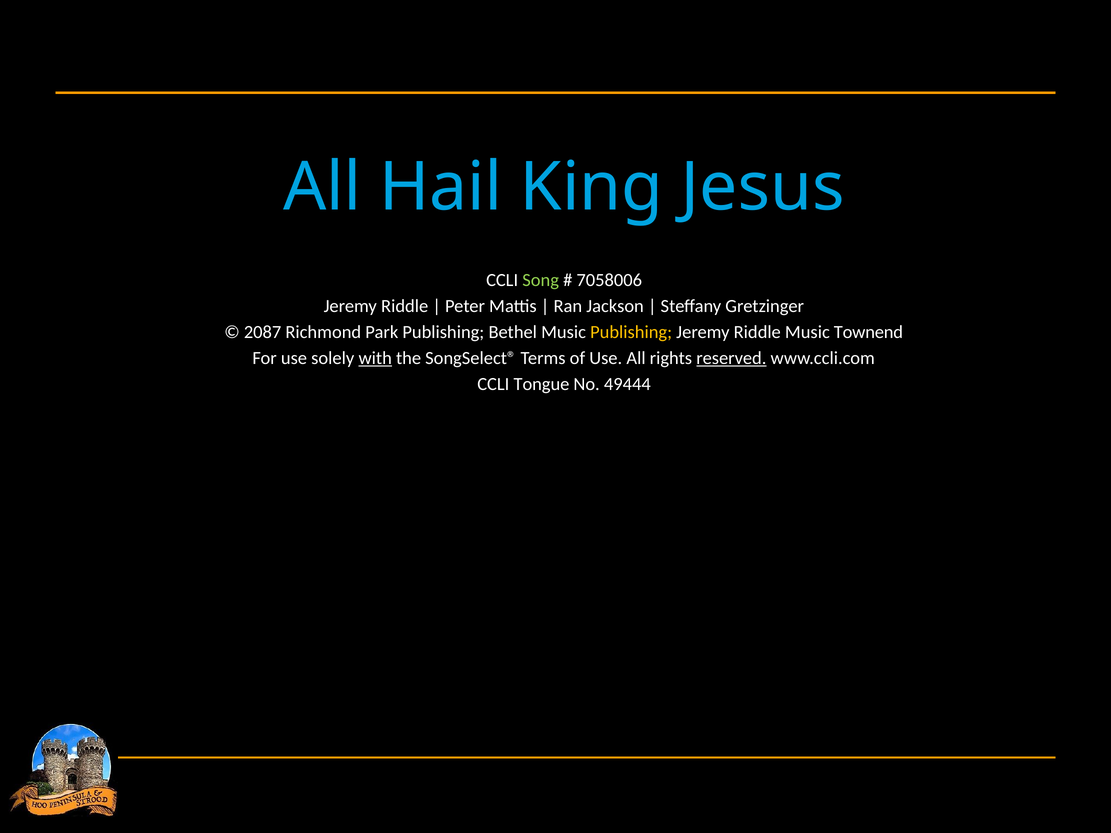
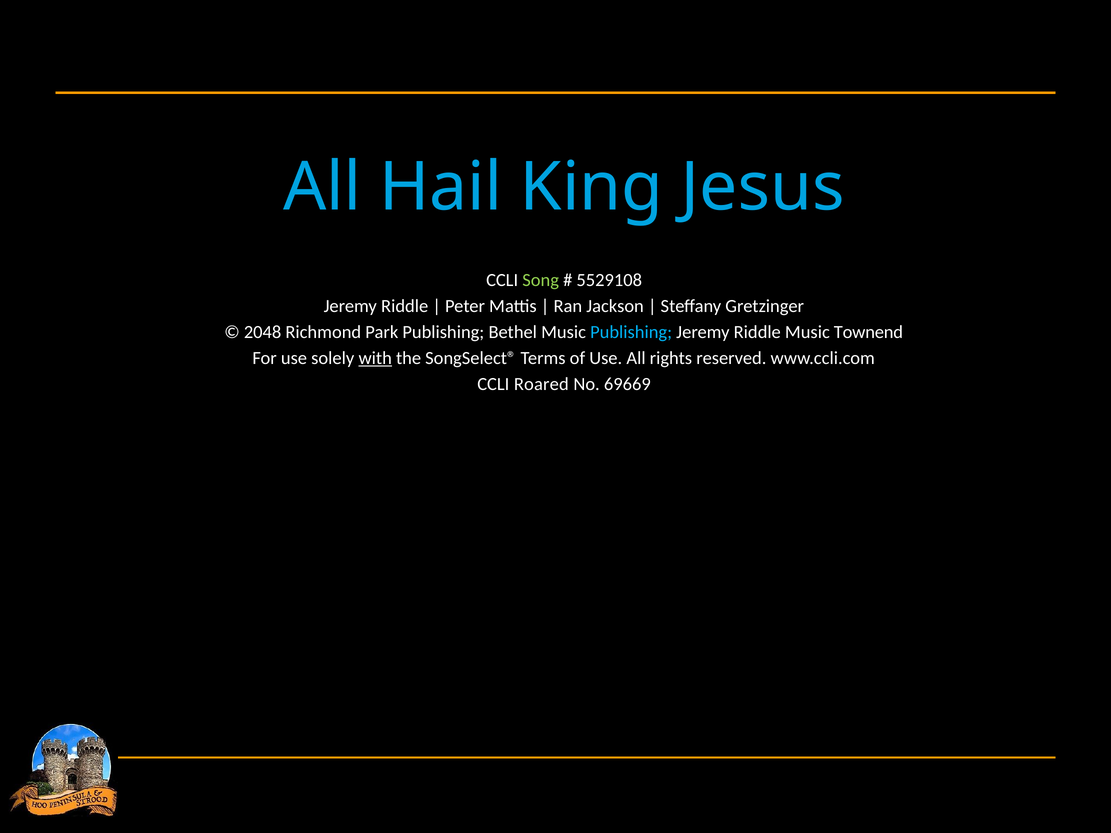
7058006: 7058006 -> 5529108
2087: 2087 -> 2048
Publishing at (631, 332) colour: yellow -> light blue
reserved underline: present -> none
Tongue: Tongue -> Roared
49444: 49444 -> 69669
